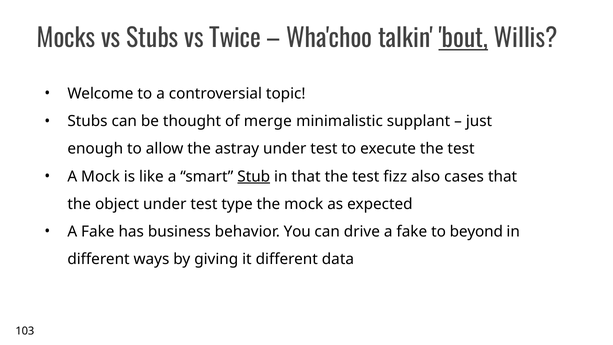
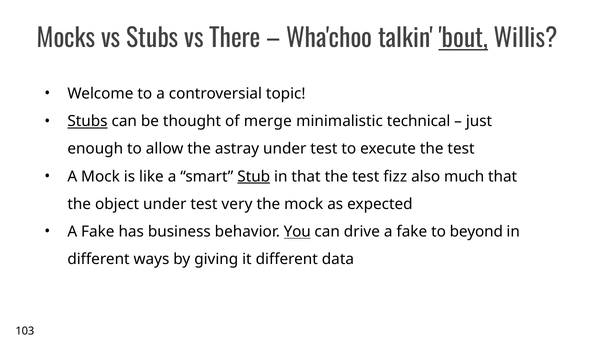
Twice: Twice -> There
Stubs at (87, 121) underline: none -> present
supplant: supplant -> technical
cases: cases -> much
type: type -> very
You underline: none -> present
